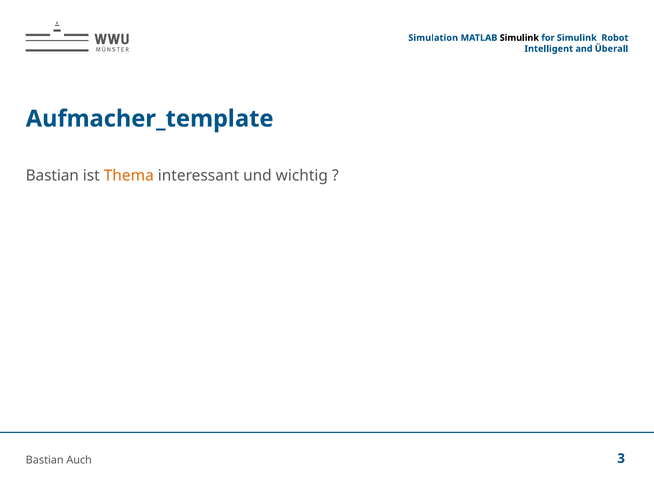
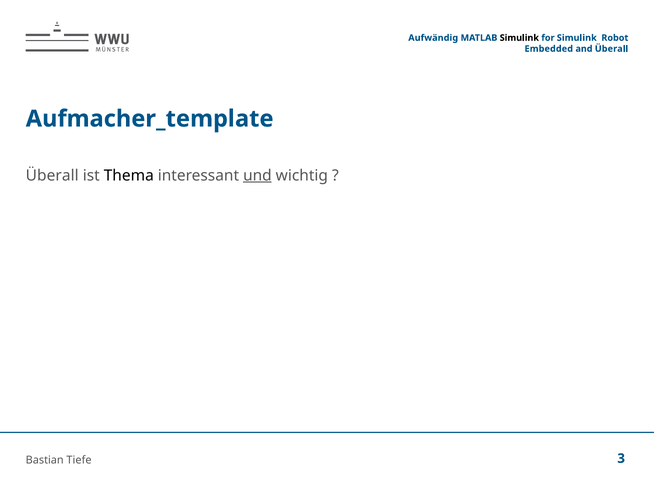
Simulation: Simulation -> Aufwändig
Intelligent: Intelligent -> Embedded
Bastian at (52, 175): Bastian -> Überall
Thema colour: orange -> black
und underline: none -> present
Auch: Auch -> Tiefe
